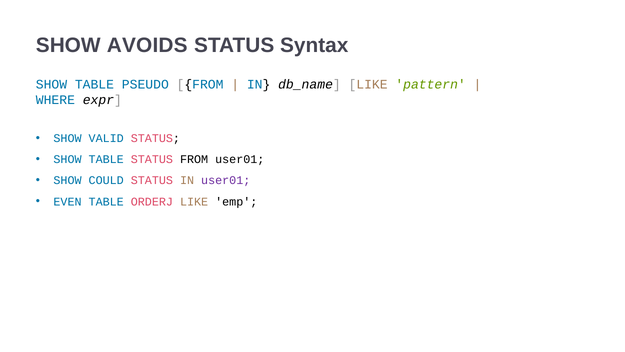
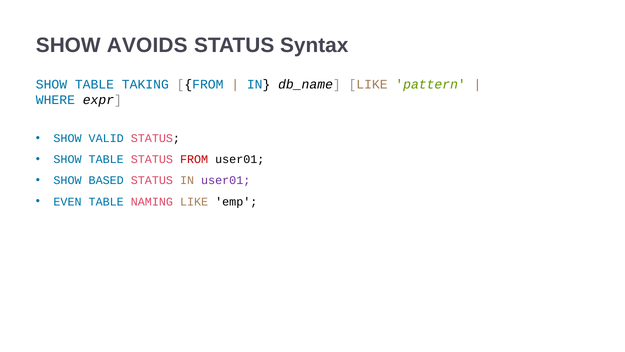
PSEUDO: PSEUDO -> TAKING
FROM at (194, 159) colour: black -> red
COULD: COULD -> BASED
ORDERJ: ORDERJ -> NAMING
